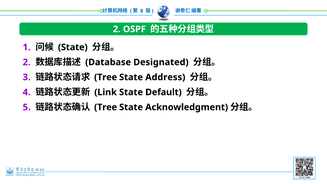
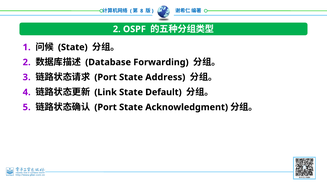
Designated: Designated -> Forwarding
Tree at (106, 77): Tree -> Port
Tree at (106, 107): Tree -> Port
